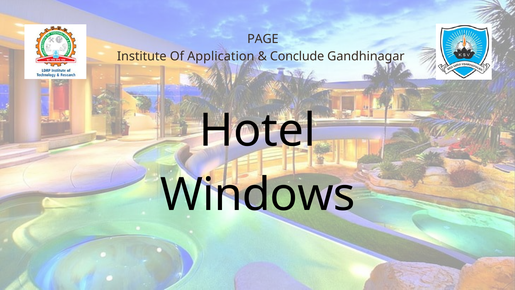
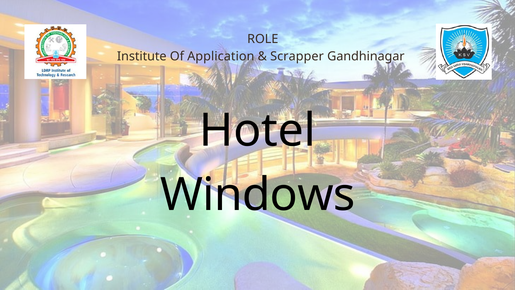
PAGE: PAGE -> ROLE
Conclude: Conclude -> Scrapper
